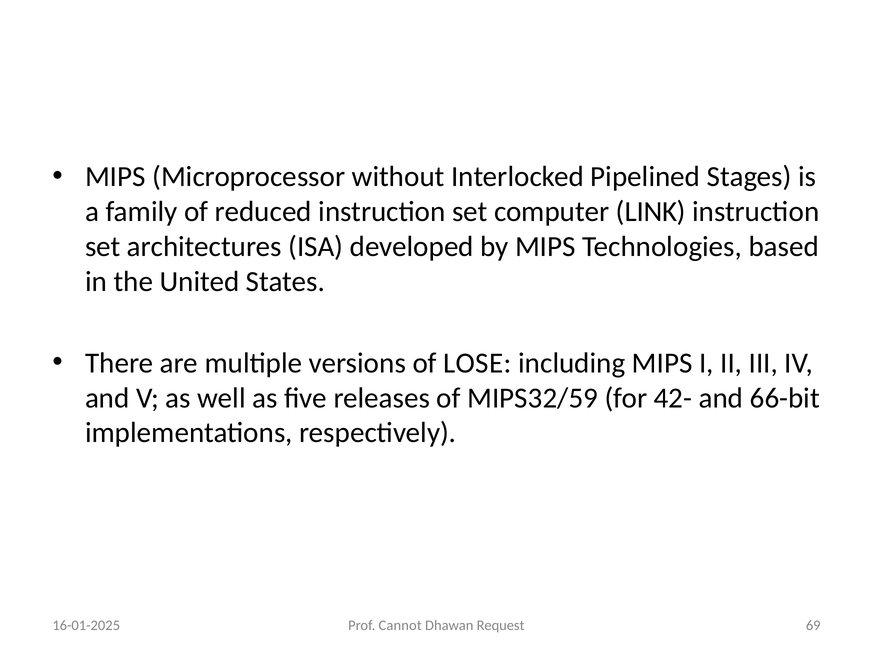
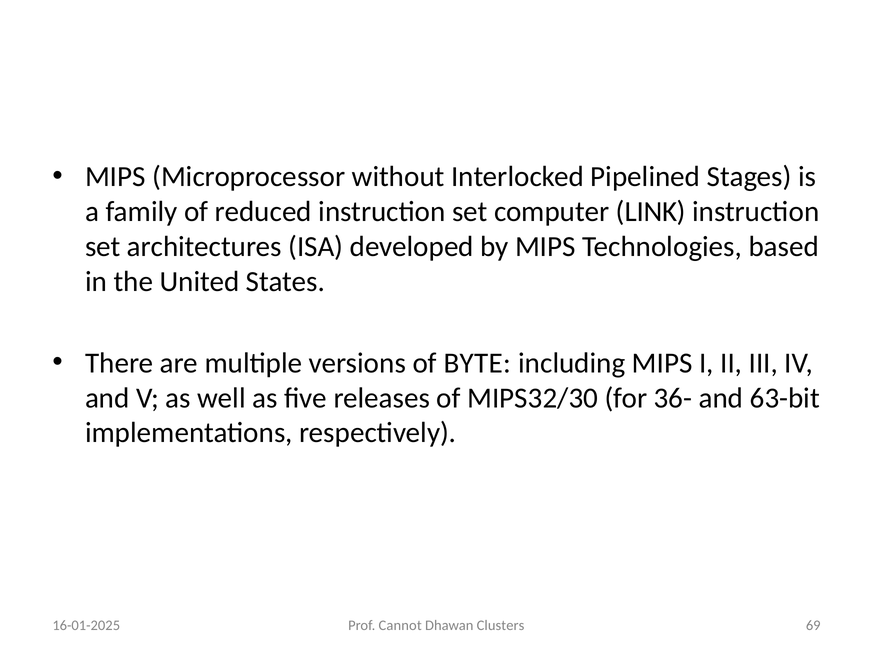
LOSE: LOSE -> BYTE
MIPS32/59: MIPS32/59 -> MIPS32/30
42-: 42- -> 36-
66-bit: 66-bit -> 63-bit
Request: Request -> Clusters
